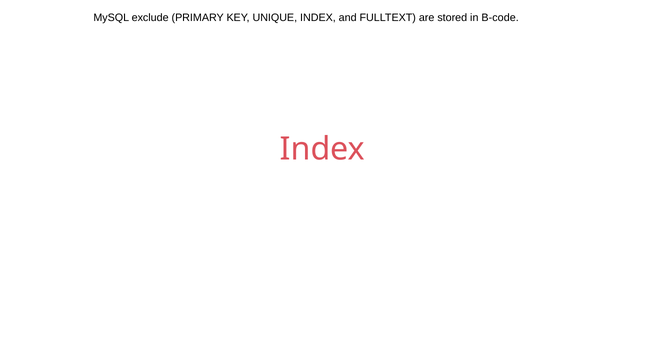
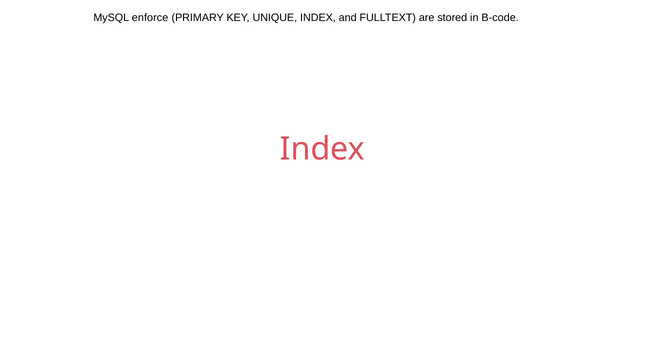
exclude: exclude -> enforce
